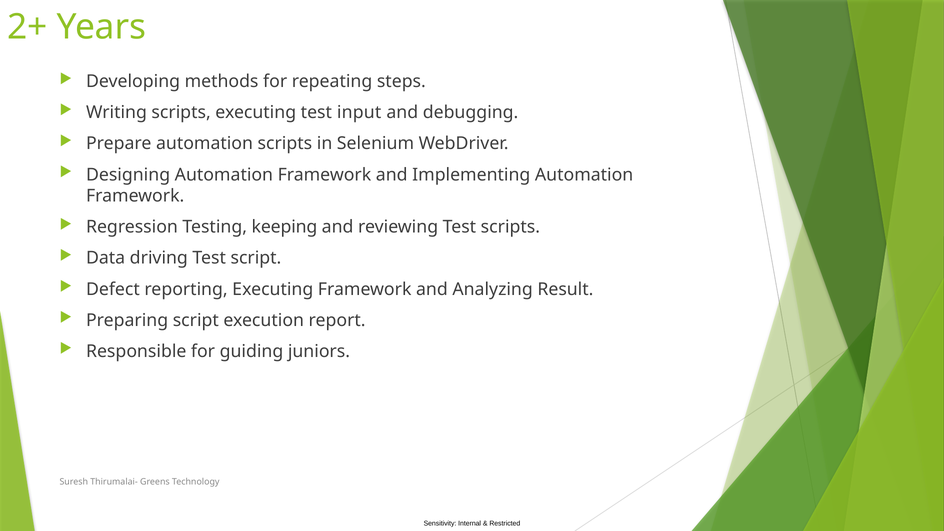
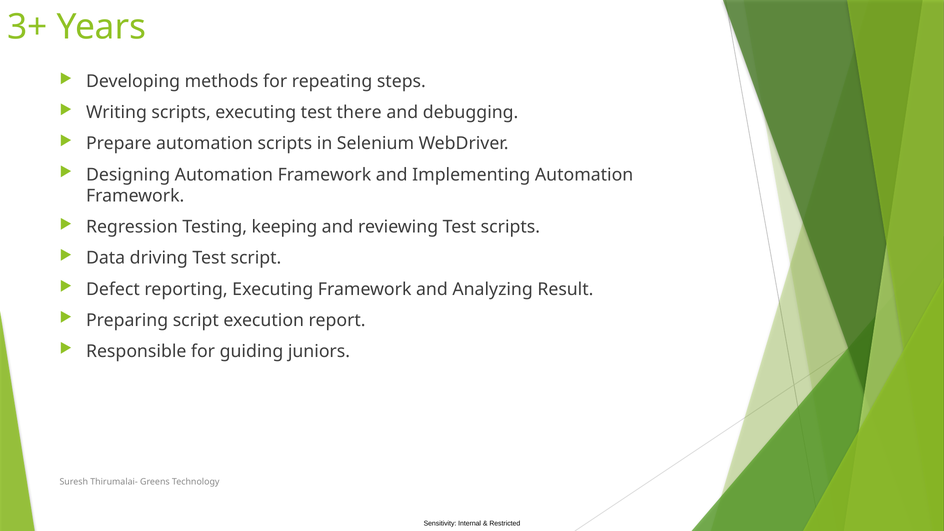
2+: 2+ -> 3+
input: input -> there
